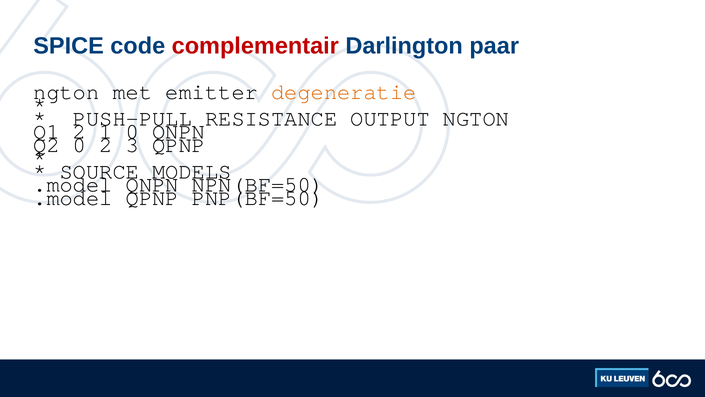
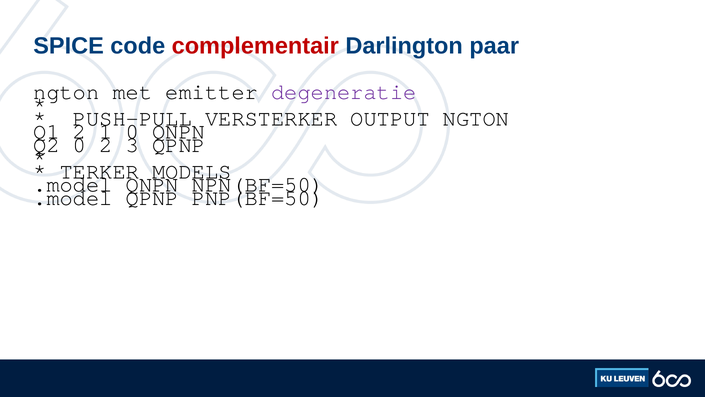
degeneratie colour: orange -> purple
RESISTANCE: RESISTANCE -> VERSTERKER
SOURCE: SOURCE -> TERKER
